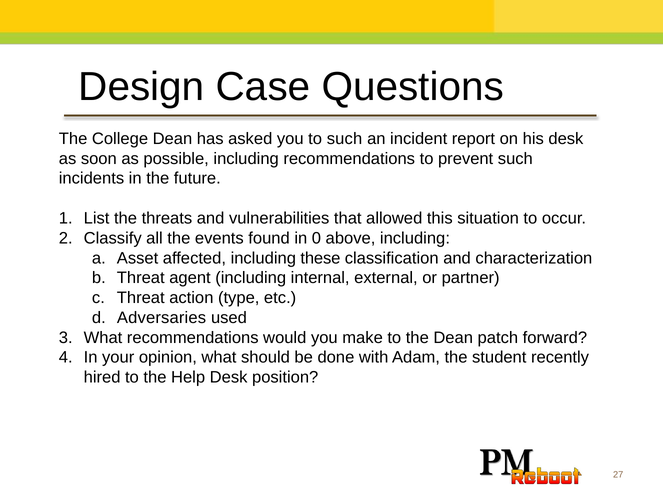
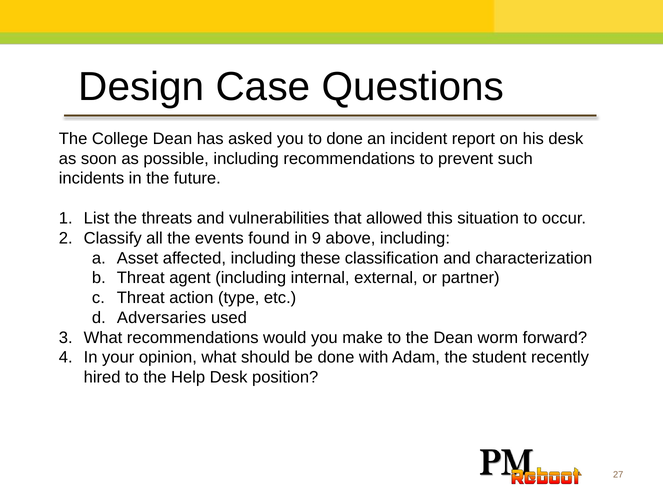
to such: such -> done
0: 0 -> 9
patch: patch -> worm
